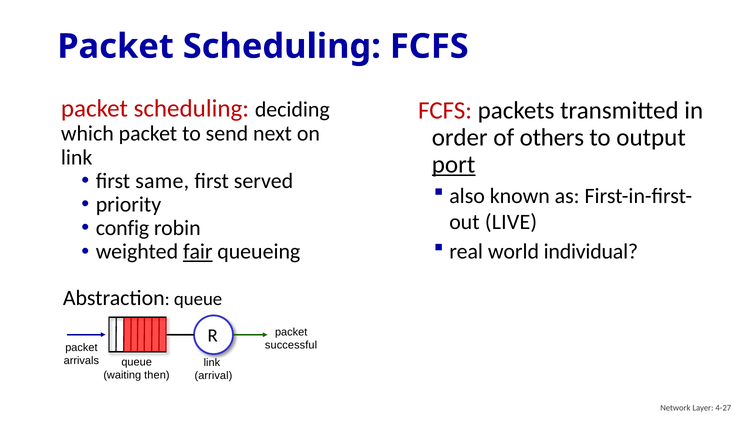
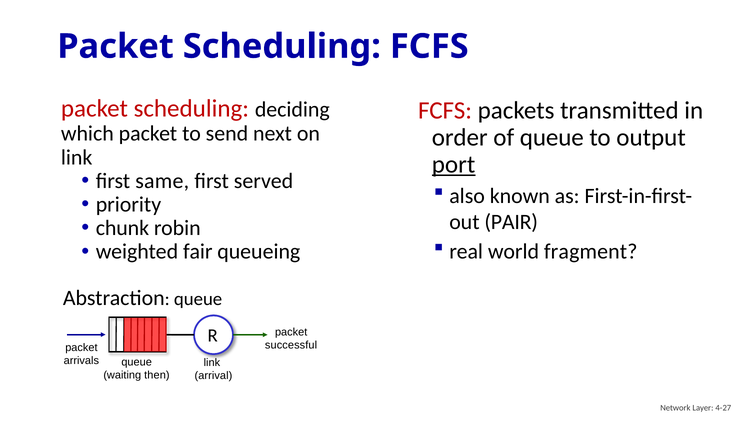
of others: others -> queue
LIVE: LIVE -> PAIR
config: config -> chunk
individual: individual -> fragment
fair underline: present -> none
